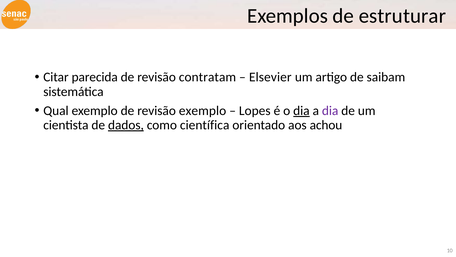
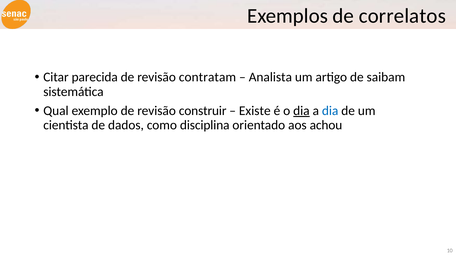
estruturar: estruturar -> correlatos
Elsevier: Elsevier -> Analista
revisão exemplo: exemplo -> construir
Lopes: Lopes -> Existe
dia at (330, 111) colour: purple -> blue
dados underline: present -> none
científica: científica -> disciplina
